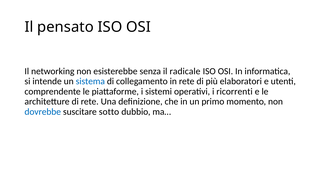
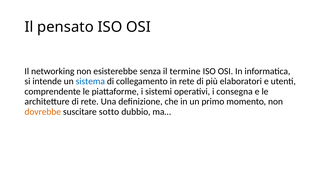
radicale: radicale -> termine
ricorrenti: ricorrenti -> consegna
dovrebbe colour: blue -> orange
